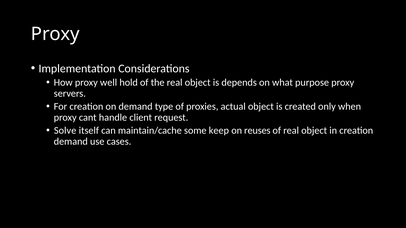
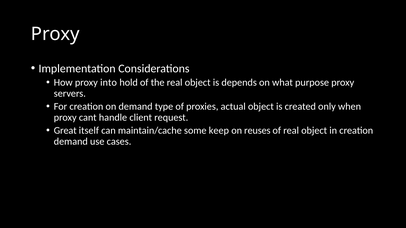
well: well -> into
Solve: Solve -> Great
